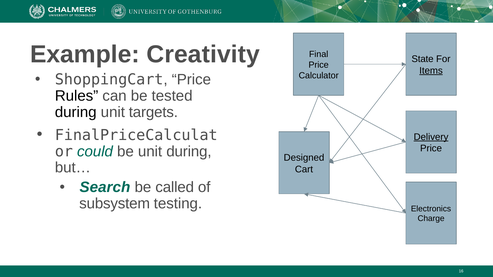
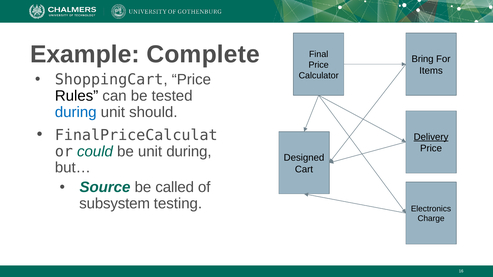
Creativity: Creativity -> Complete
State: State -> Bring
Items underline: present -> none
during at (76, 112) colour: black -> blue
targets: targets -> should
Search: Search -> Source
